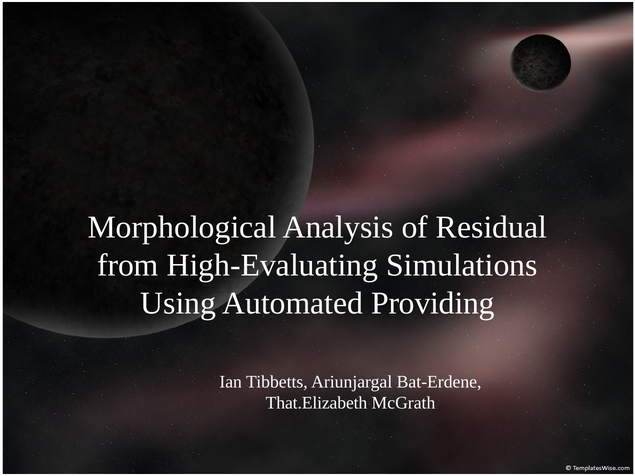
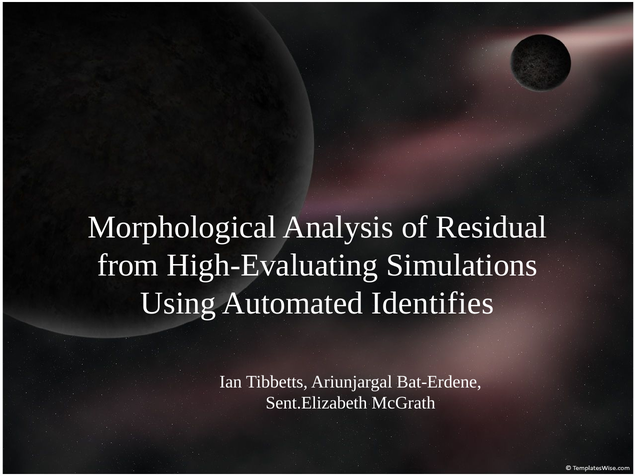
Providing: Providing -> Identifies
That.Elizabeth: That.Elizabeth -> Sent.Elizabeth
